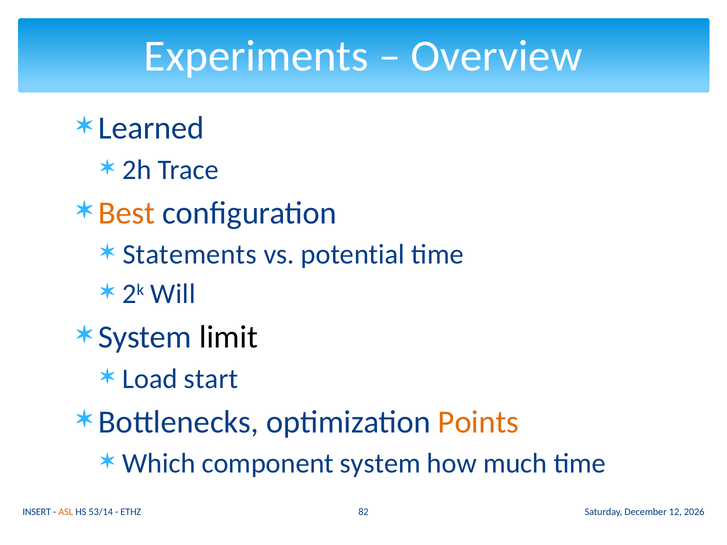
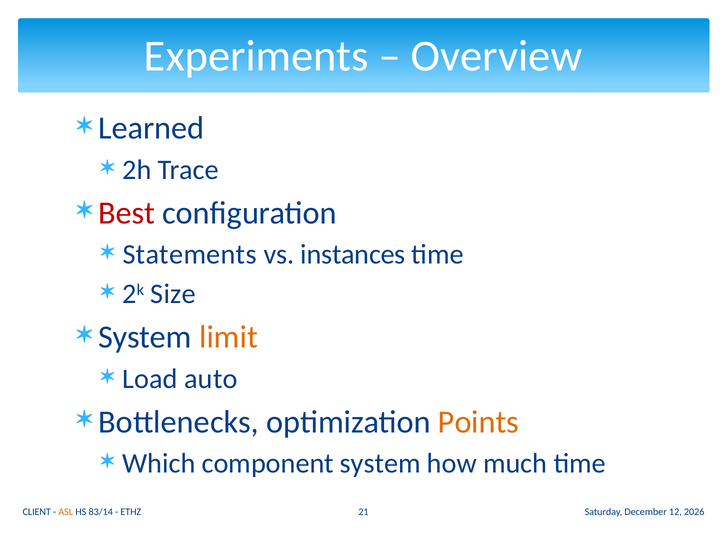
Best colour: orange -> red
potential: potential -> instances
Will: Will -> Size
limit colour: black -> orange
start: start -> auto
INSERT: INSERT -> CLIENT
53/14: 53/14 -> 83/14
82: 82 -> 21
